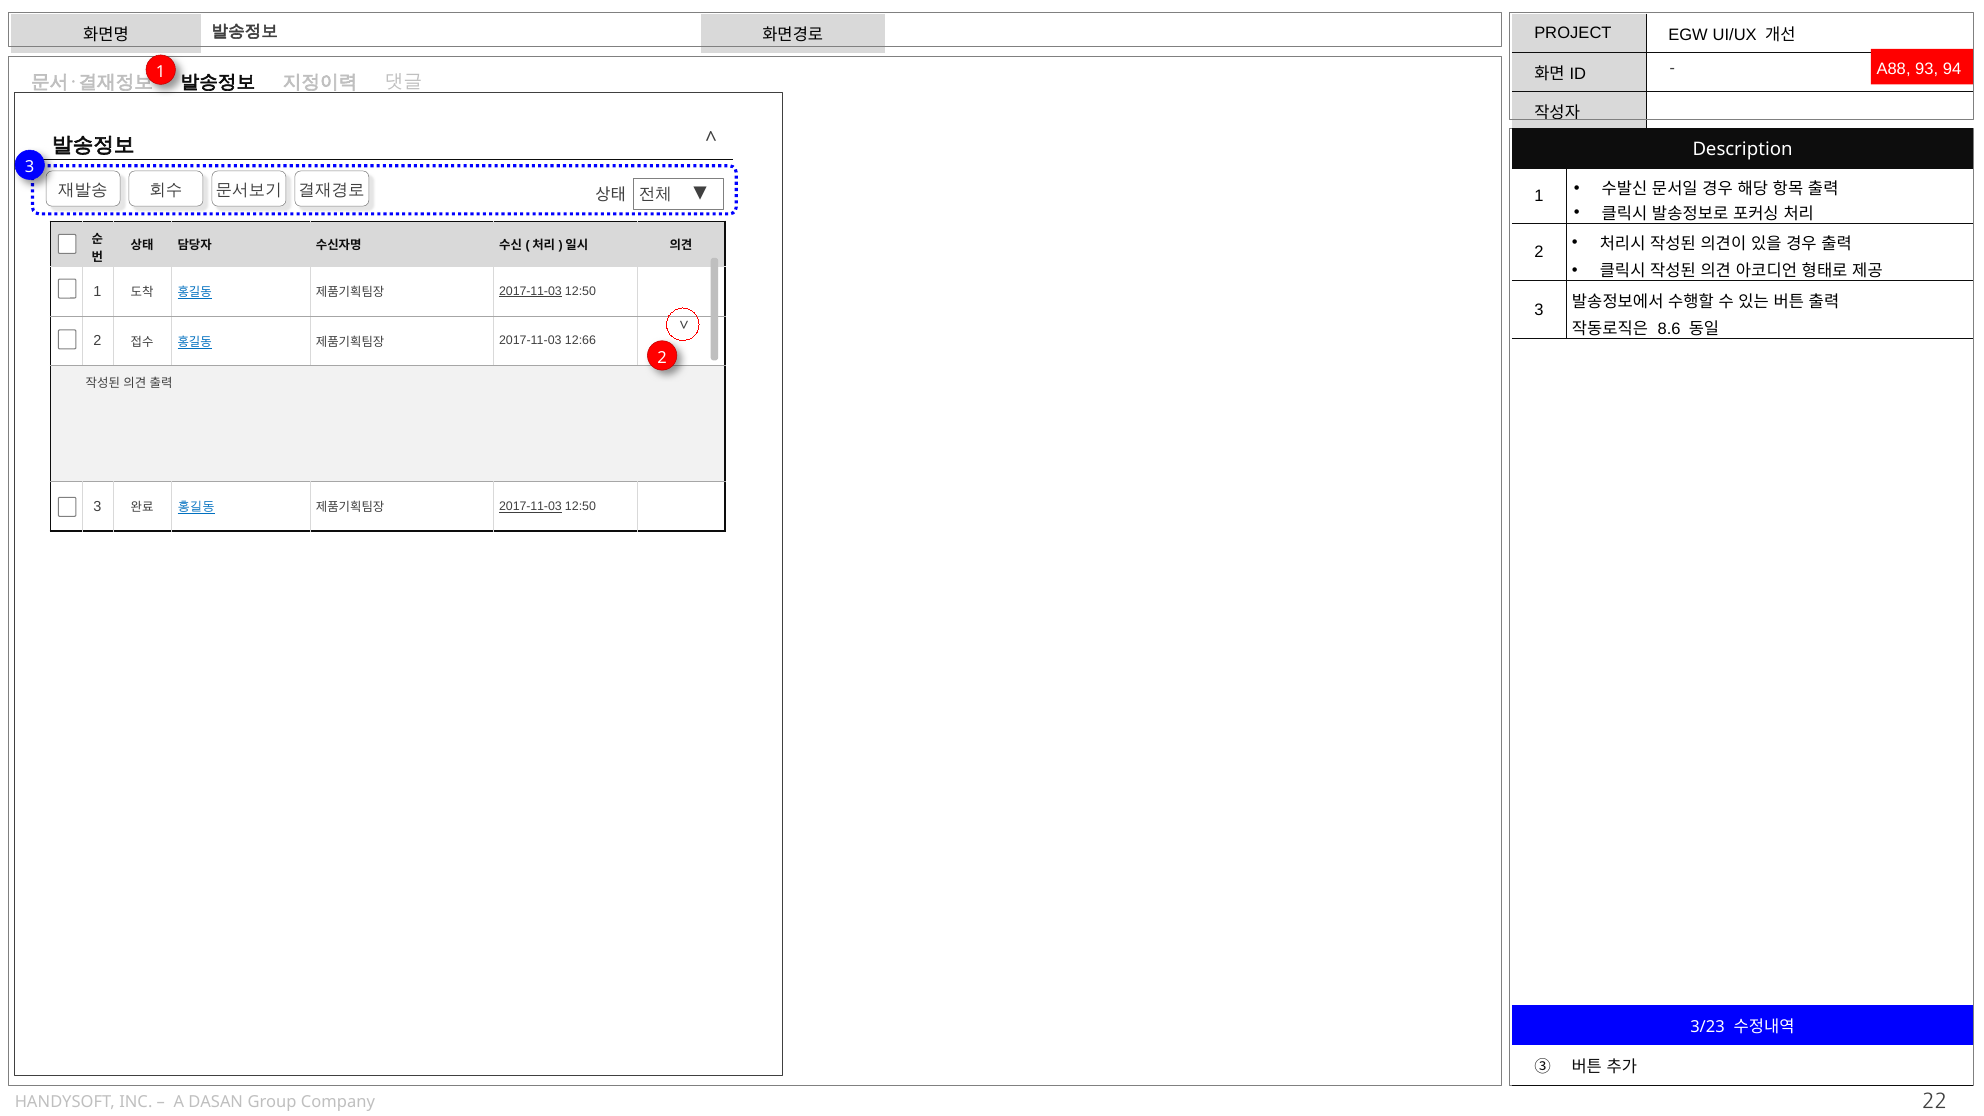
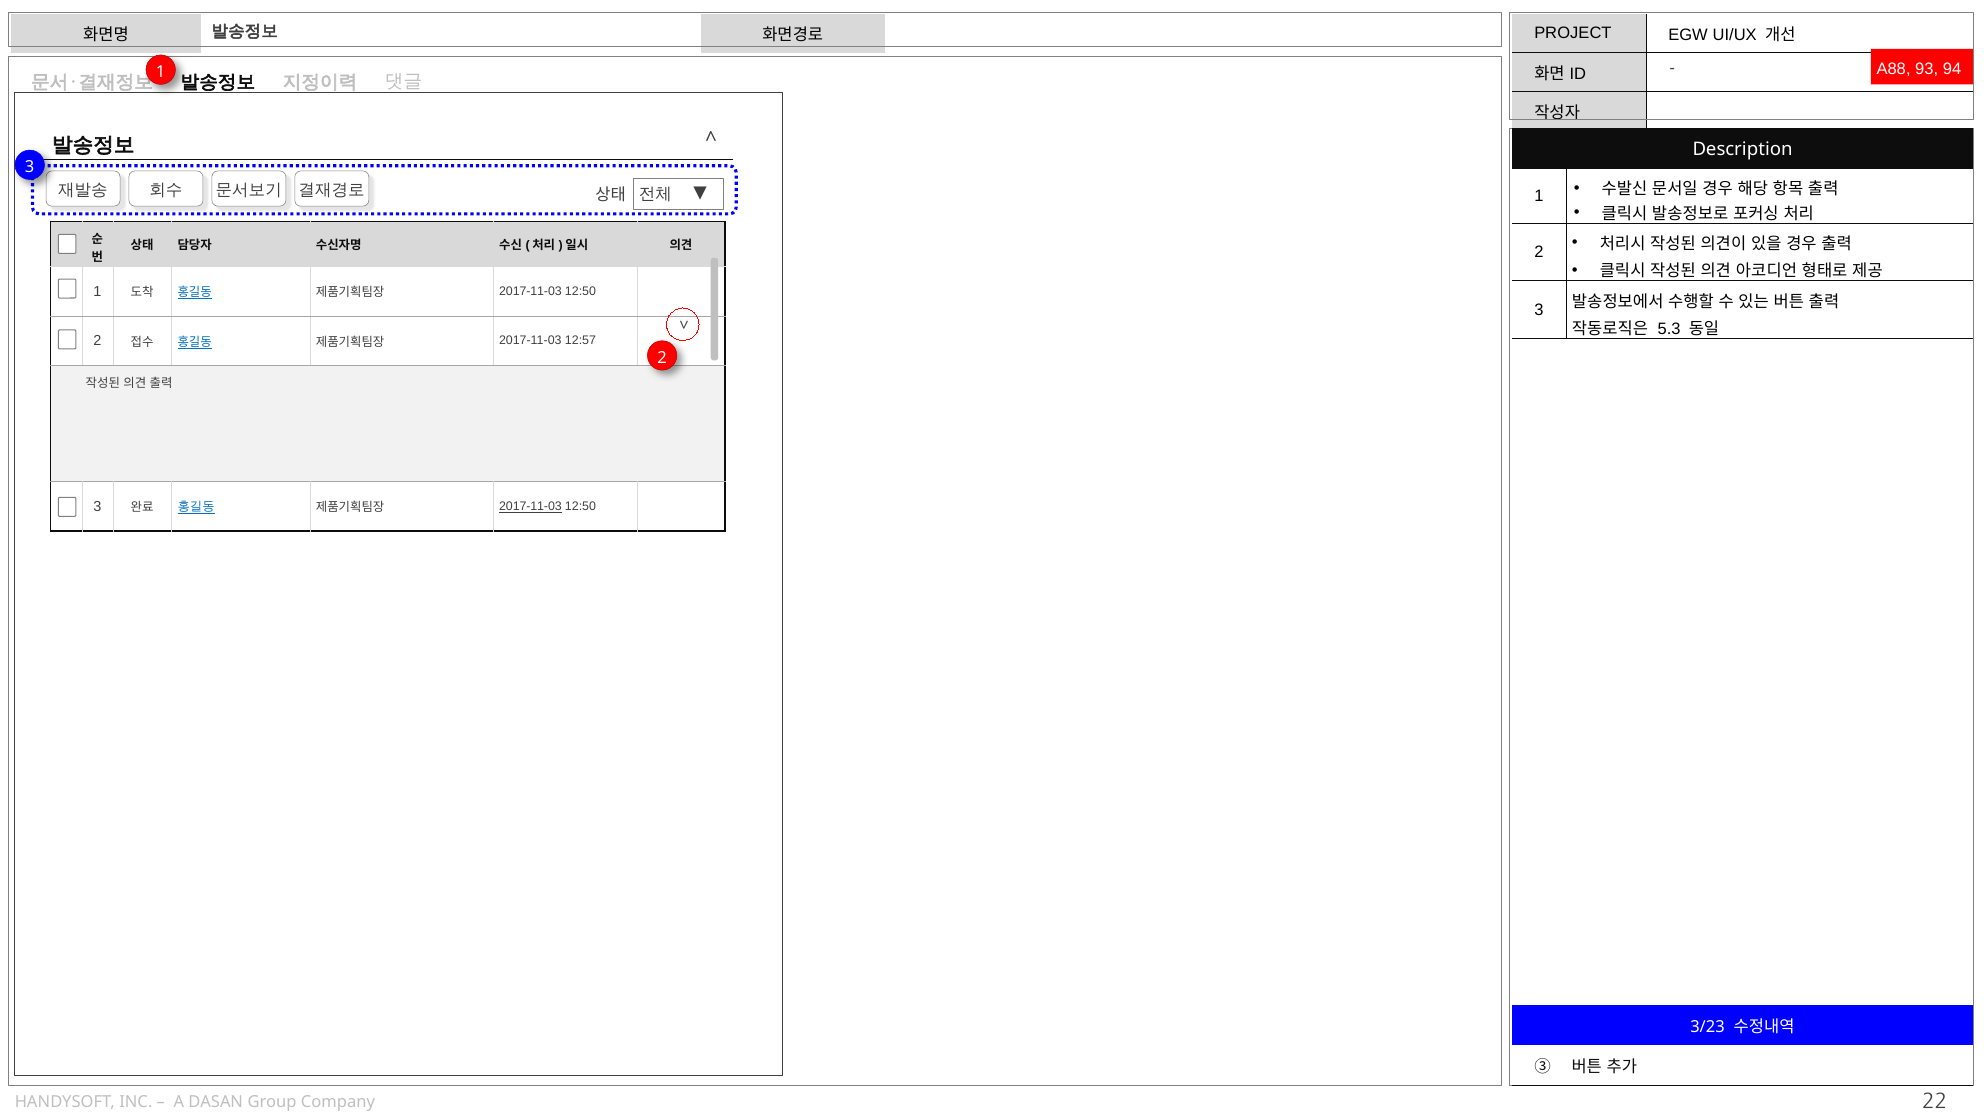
2017-11-03 at (530, 291) underline: present -> none
8.6: 8.6 -> 5.3
12:66: 12:66 -> 12:57
